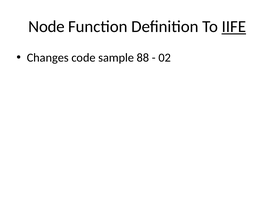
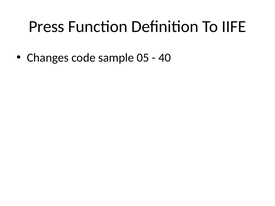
Node: Node -> Press
IIFE underline: present -> none
88: 88 -> 05
02: 02 -> 40
